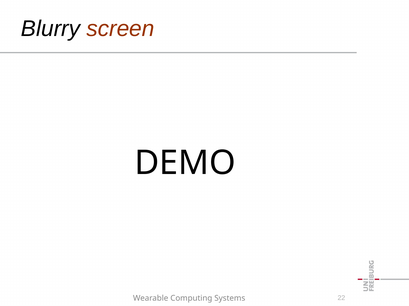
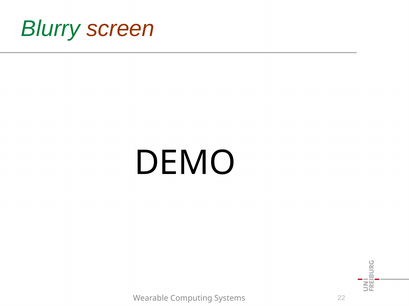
Blurry colour: black -> green
